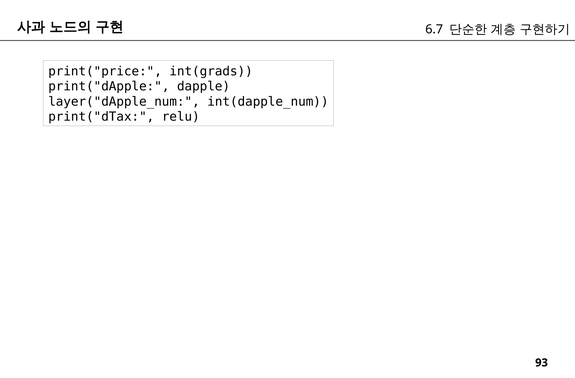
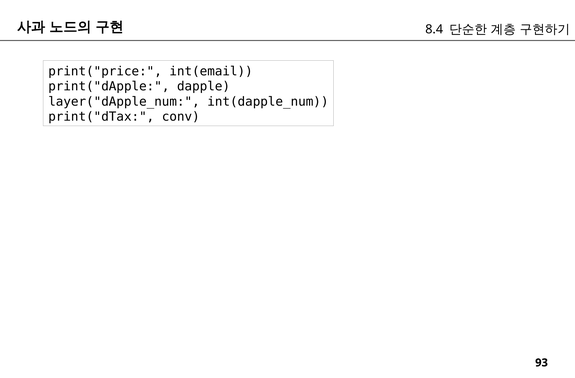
6.7: 6.7 -> 8.4
int(grads: int(grads -> int(email
relu: relu -> conv
